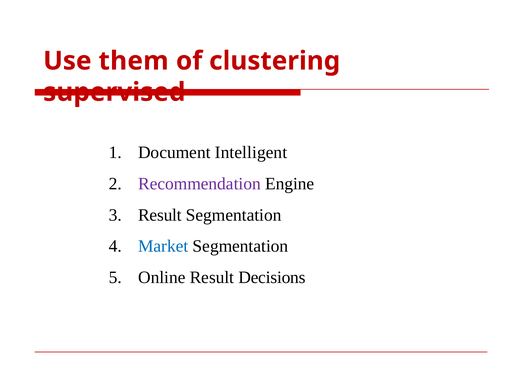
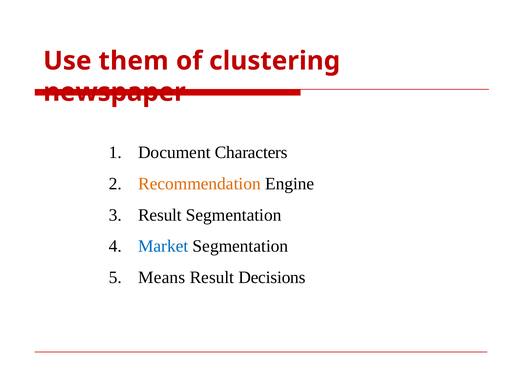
supervised: supervised -> newspaper
Intelligent: Intelligent -> Characters
Recommendation colour: purple -> orange
Online: Online -> Means
